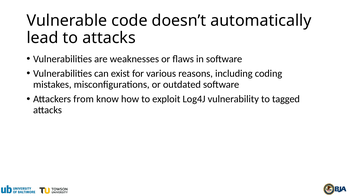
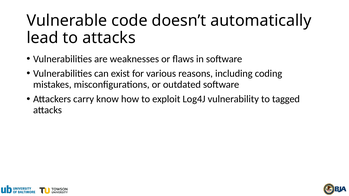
from: from -> carry
